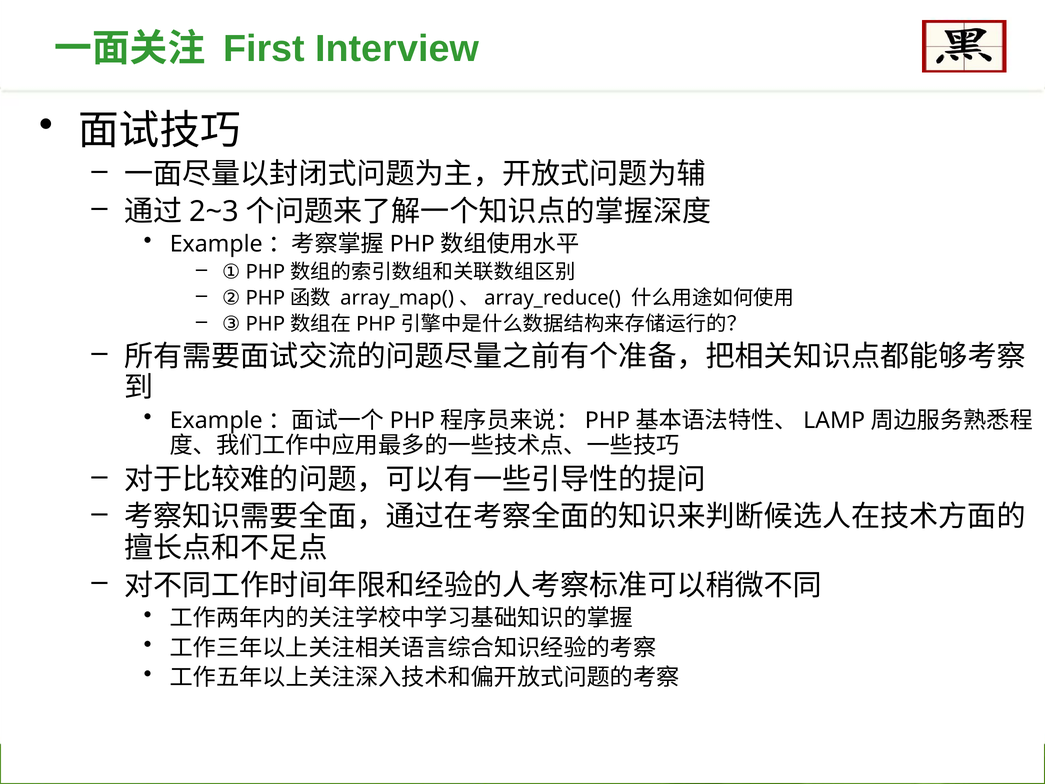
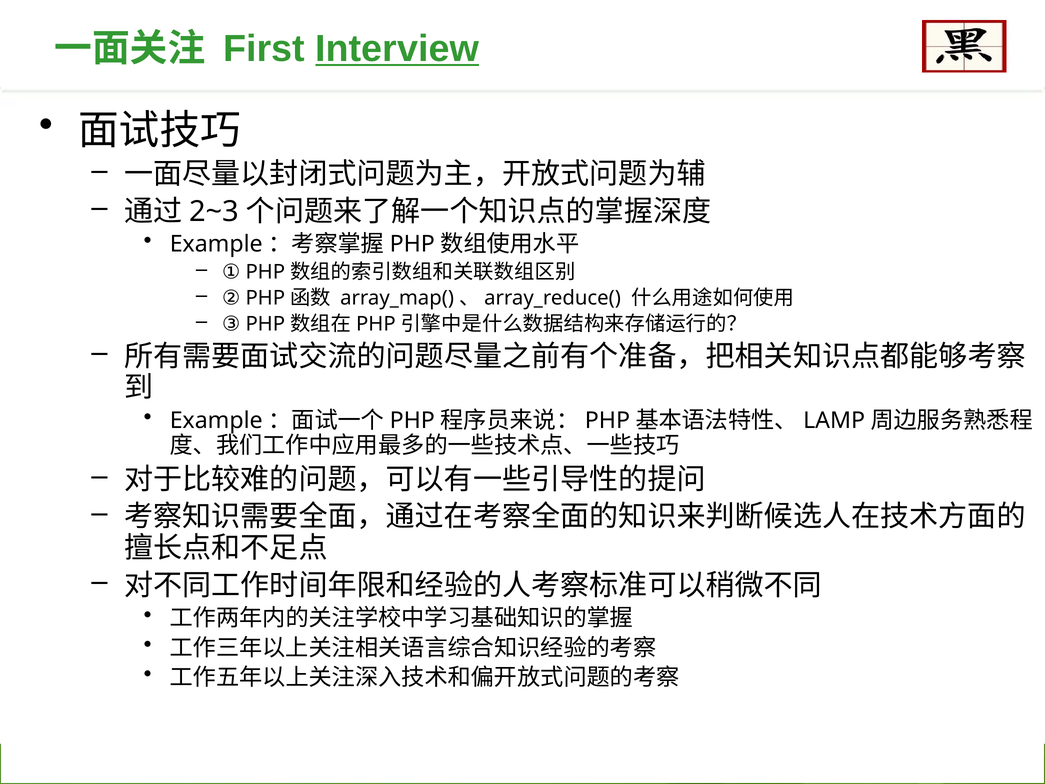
Interview underline: none -> present
